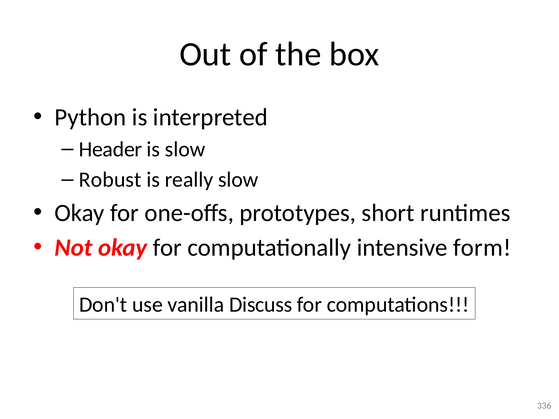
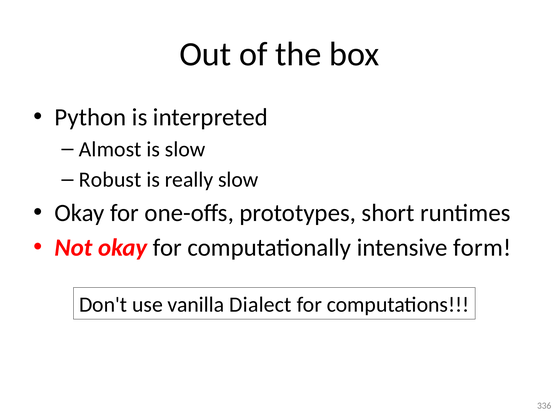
Header: Header -> Almost
Discuss: Discuss -> Dialect
